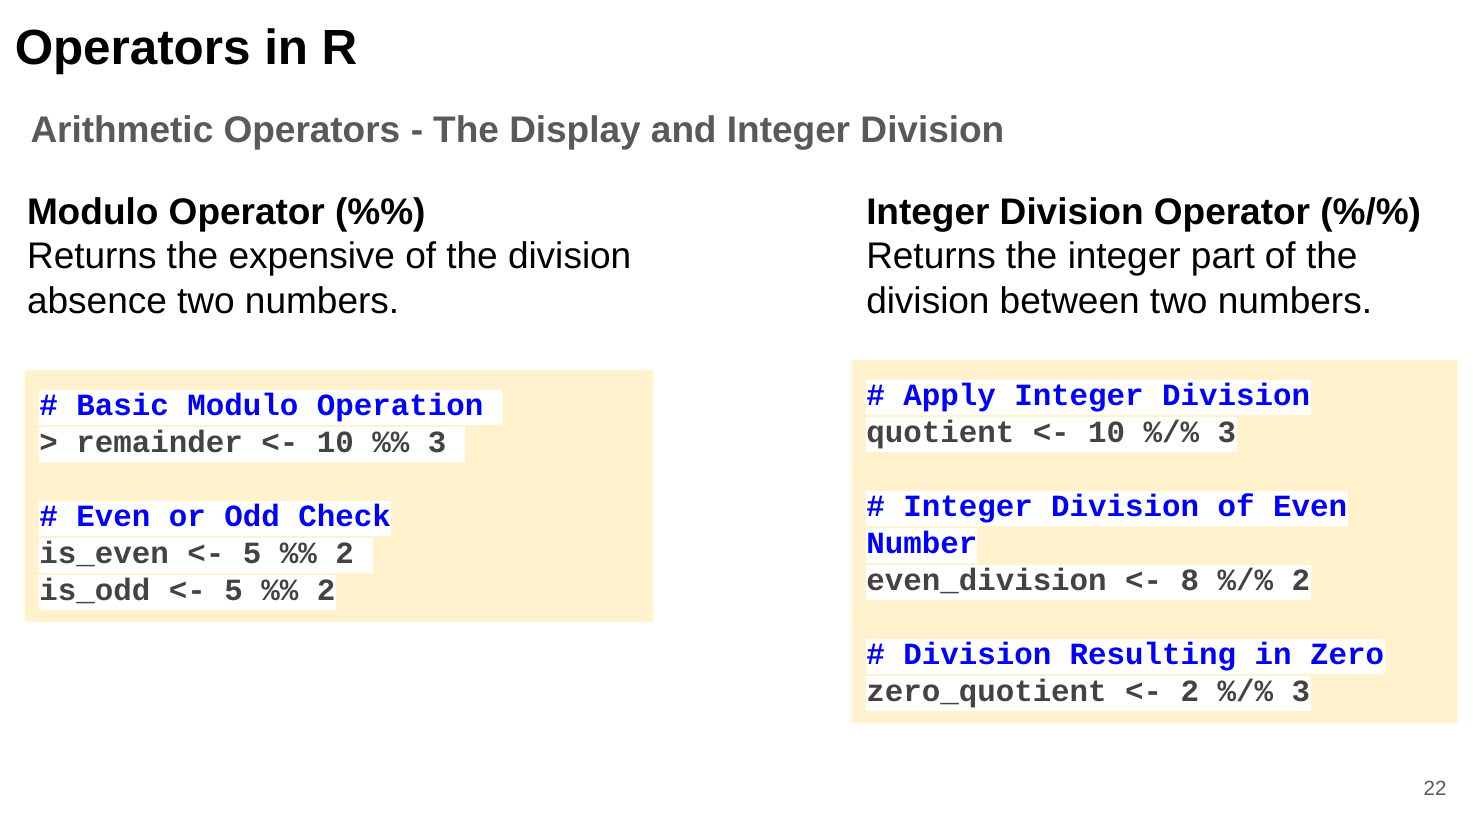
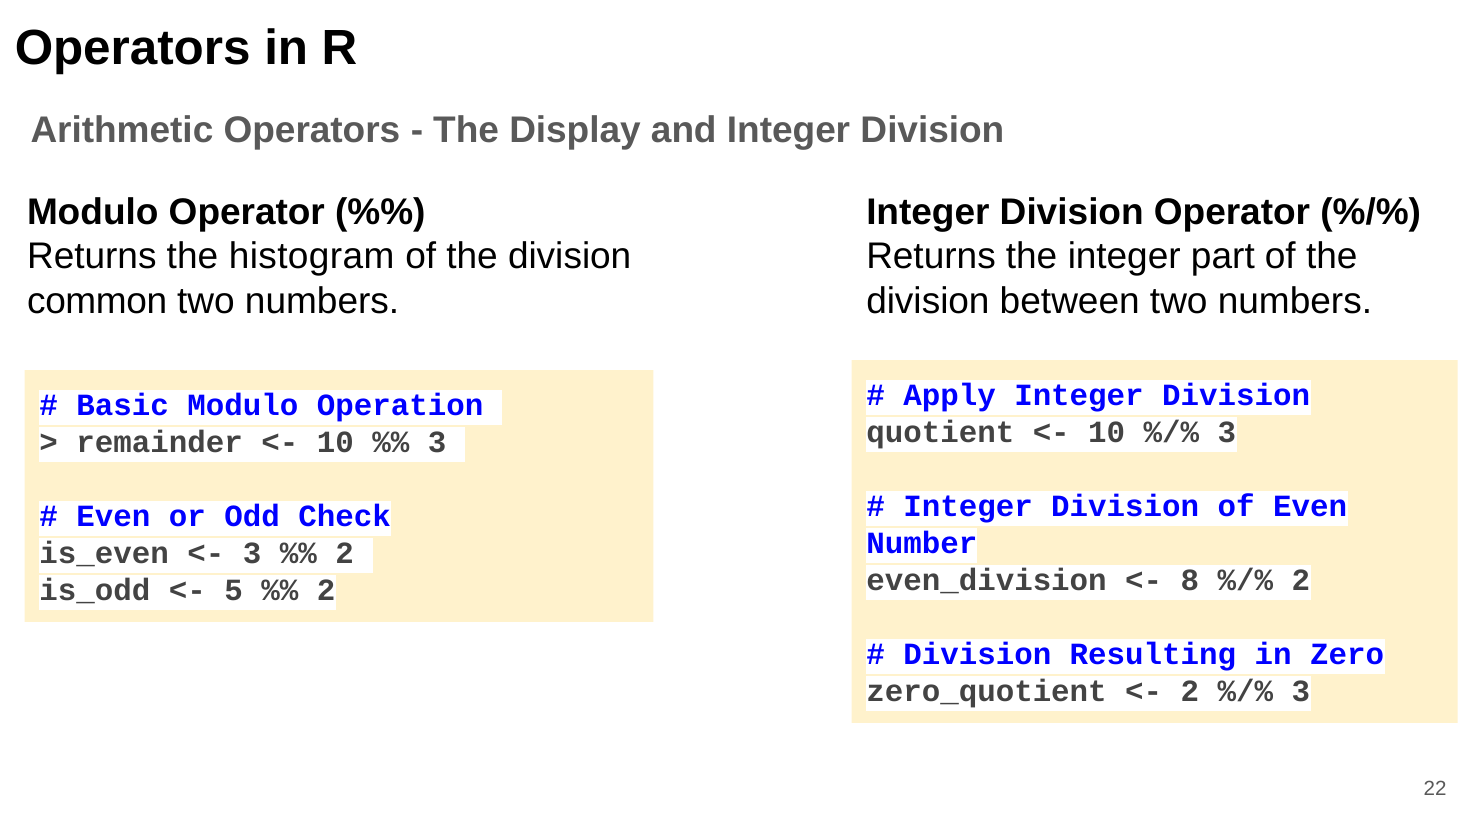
expensive: expensive -> histogram
absence: absence -> common
5 at (252, 554): 5 -> 3
